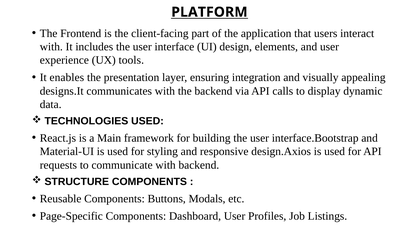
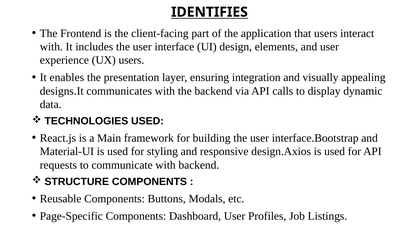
PLATFORM: PLATFORM -> IDENTIFIES
UX tools: tools -> users
